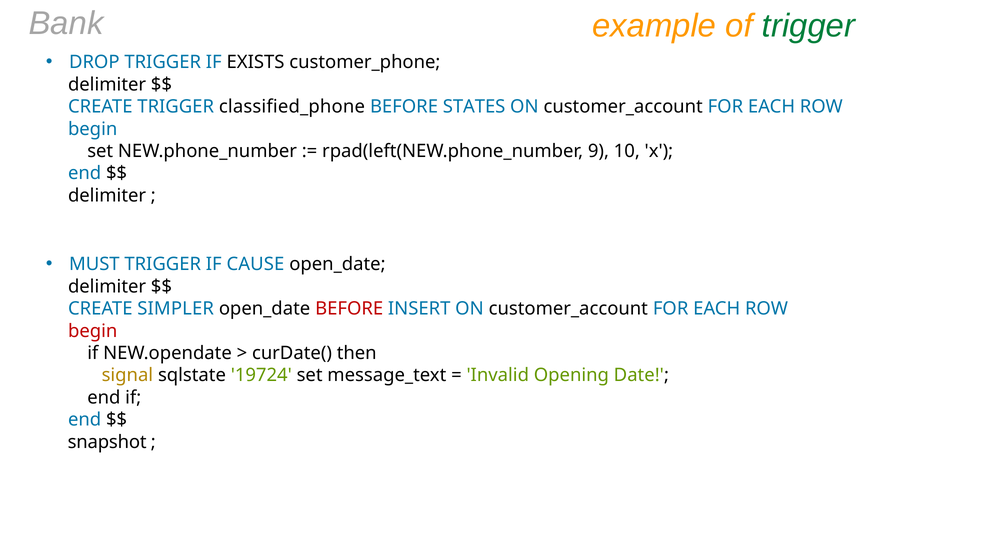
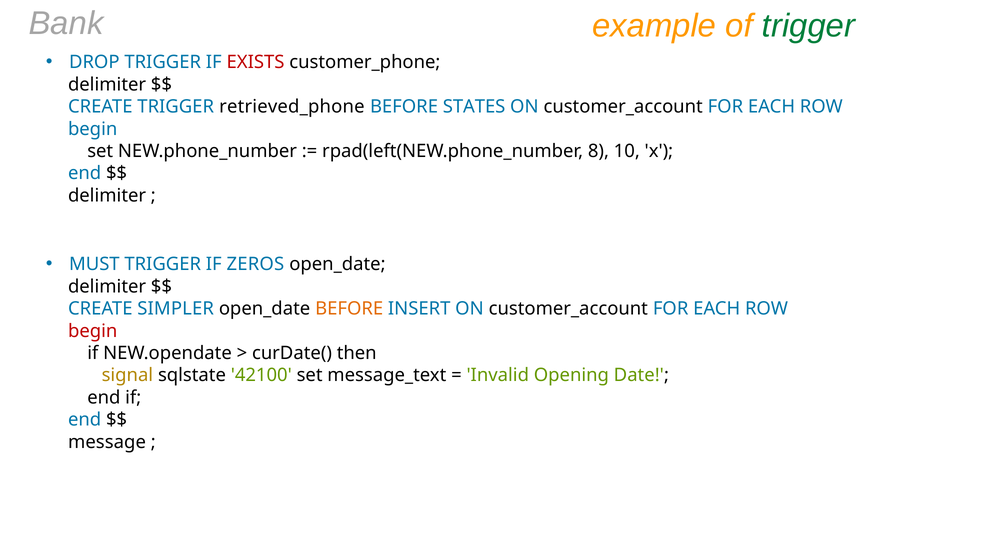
EXISTS colour: black -> red
classified_phone: classified_phone -> retrieved_phone
9: 9 -> 8
CAUSE: CAUSE -> ZEROS
BEFORE at (349, 309) colour: red -> orange
19724: 19724 -> 42100
snapshot: snapshot -> message
